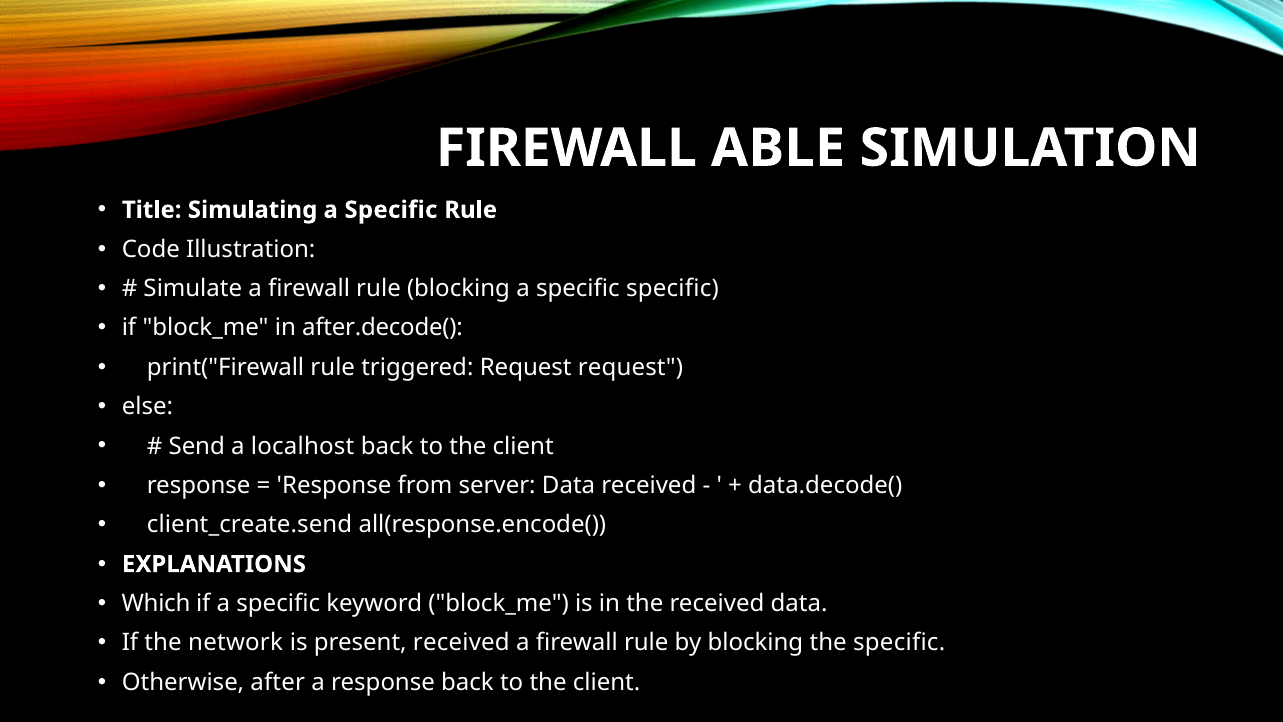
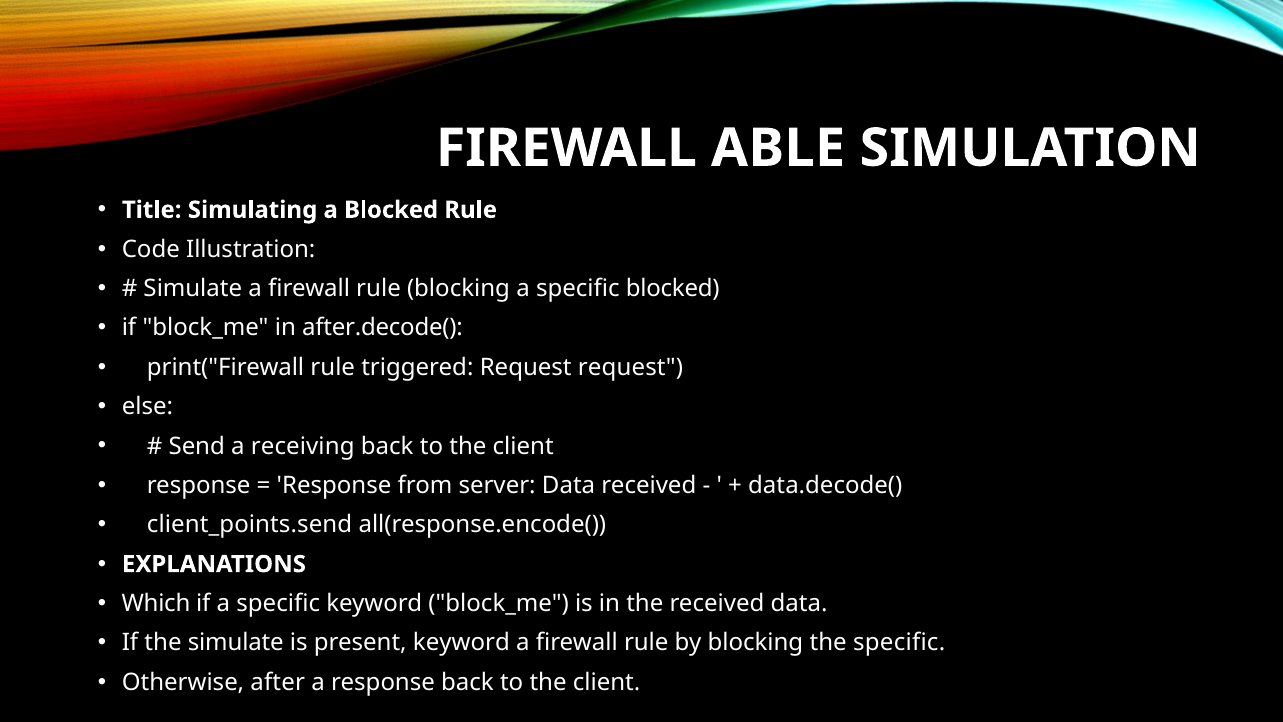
Simulating a Specific: Specific -> Blocked
specific specific: specific -> blocked
localhost: localhost -> receiving
client_create.send: client_create.send -> client_points.send
the network: network -> simulate
present received: received -> keyword
